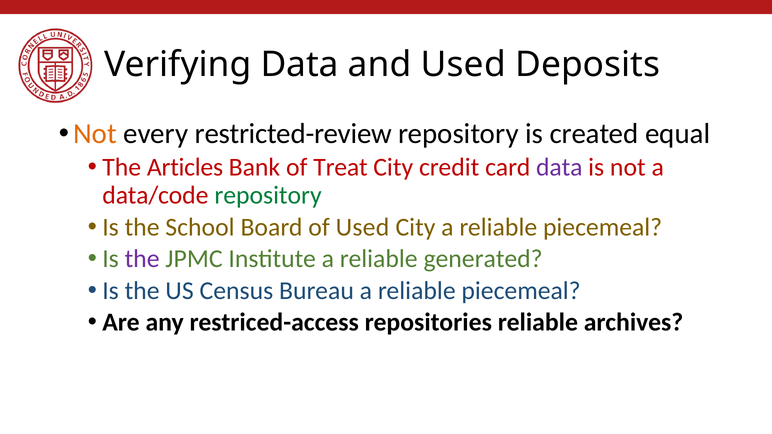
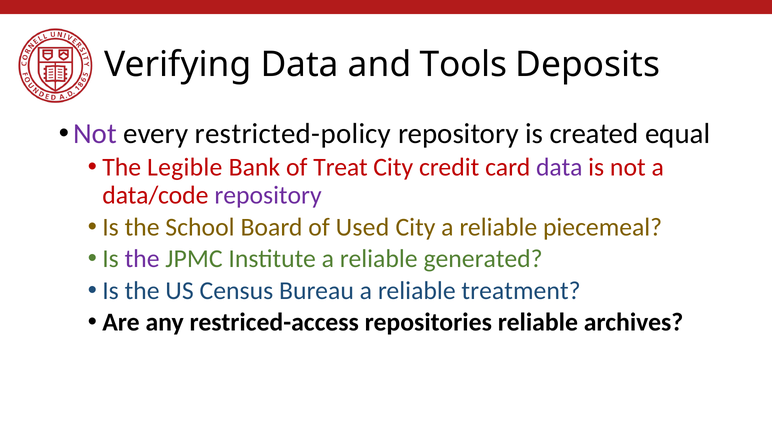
and Used: Used -> Tools
Not at (95, 134) colour: orange -> purple
restricted-review: restricted-review -> restricted-policy
Articles: Articles -> Legible
repository at (268, 195) colour: green -> purple
Bureau a reliable piecemeal: piecemeal -> treatment
